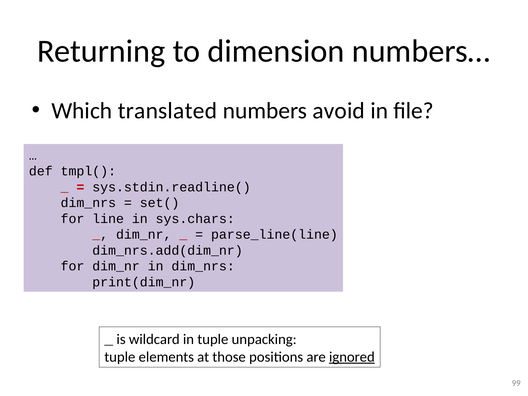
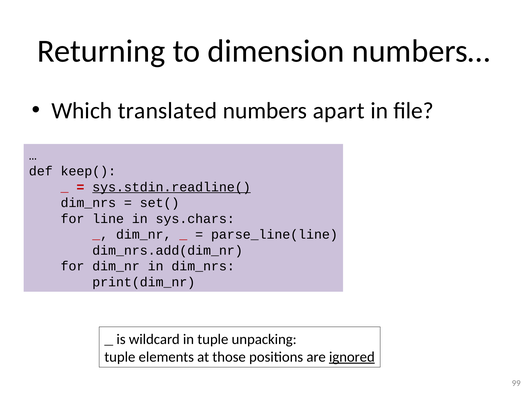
avoid: avoid -> apart
tmpl(: tmpl( -> keep(
sys.stdin.readline( underline: none -> present
